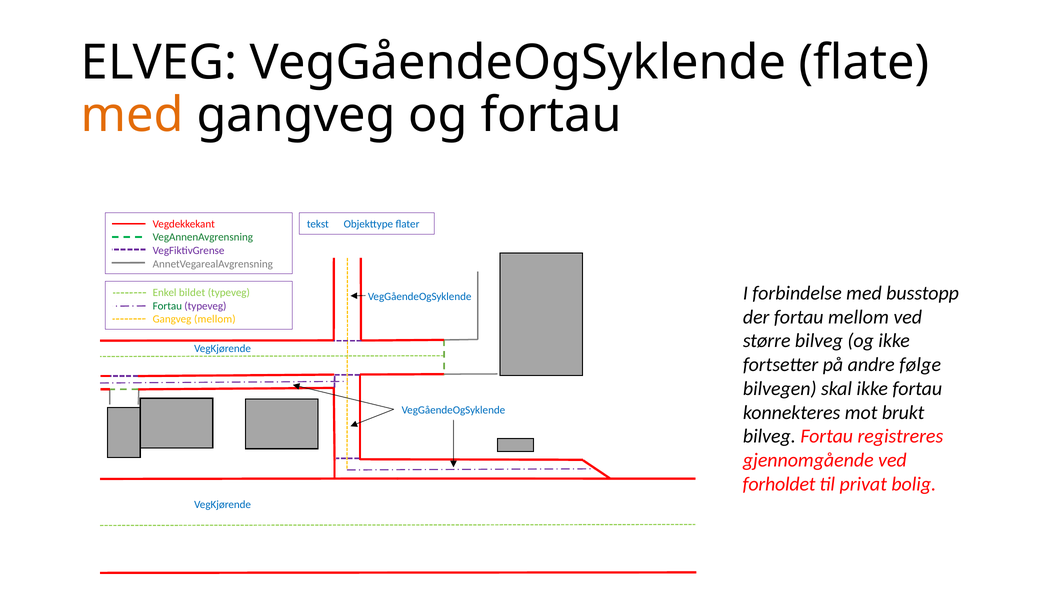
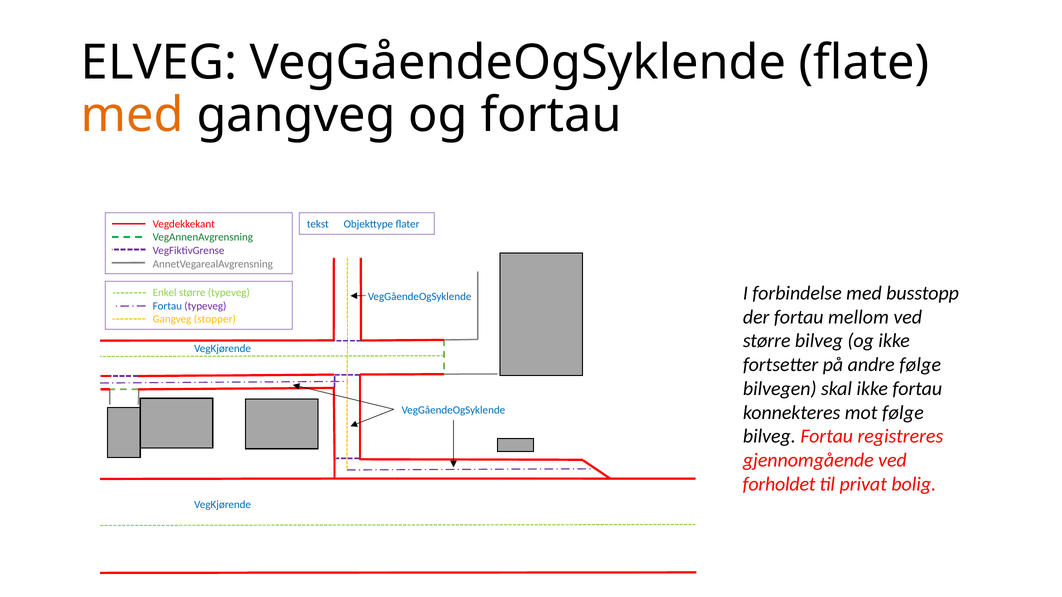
Enkel bildet: bildet -> større
Fortau at (167, 306) colour: green -> blue
Gangveg mellom: mellom -> stopper
mot brukt: brukt -> følge
